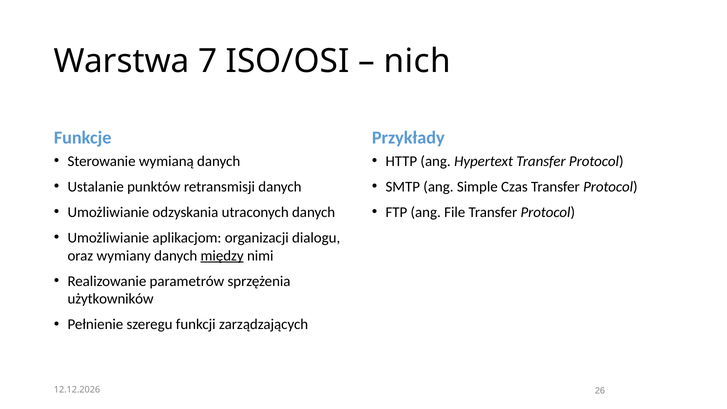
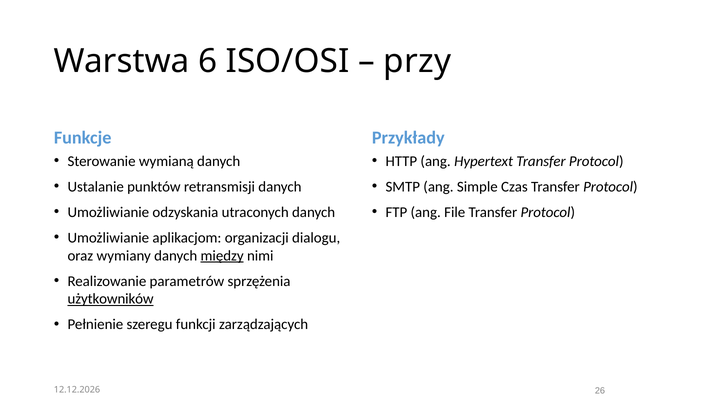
7: 7 -> 6
nich: nich -> przy
użytkowników underline: none -> present
